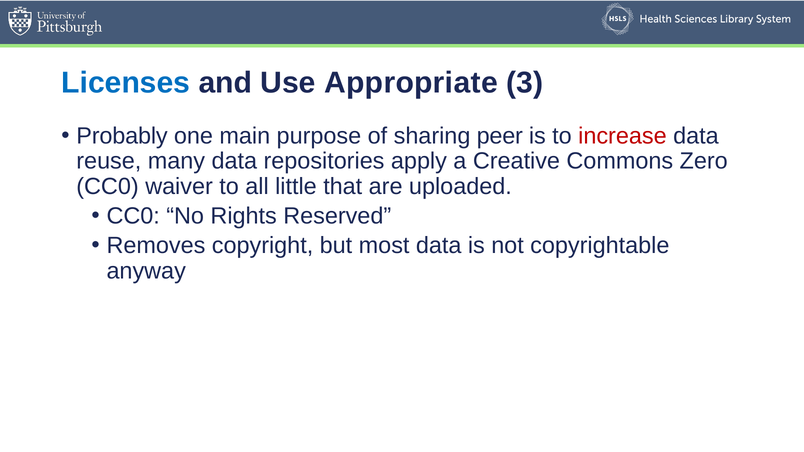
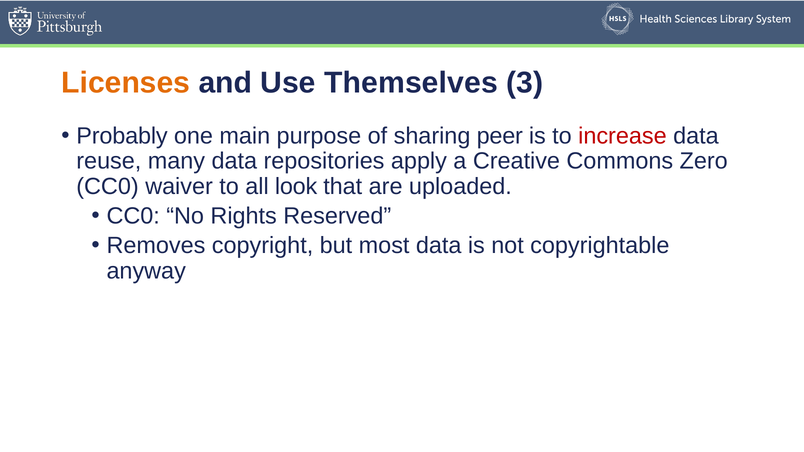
Licenses colour: blue -> orange
Appropriate: Appropriate -> Themselves
little: little -> look
